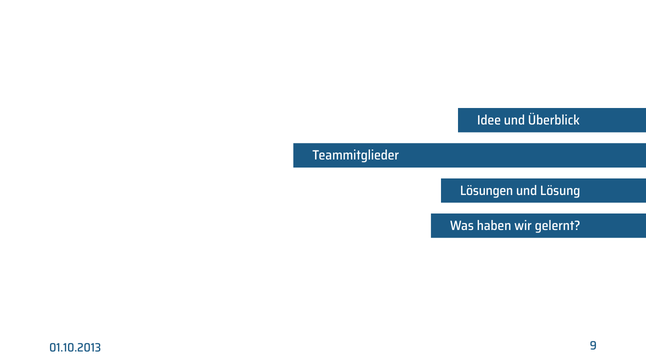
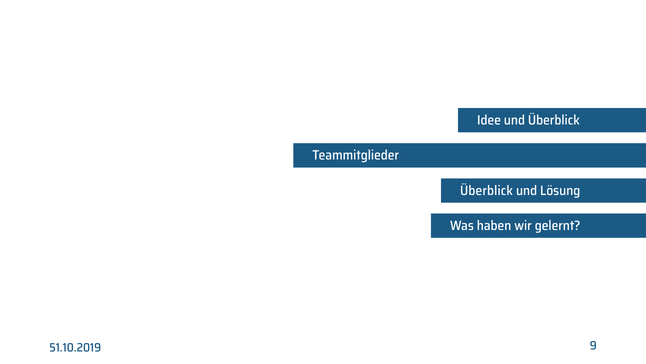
Lösungen at (487, 190): Lösungen -> Überblick
01.10.2013: 01.10.2013 -> 51.10.2019
